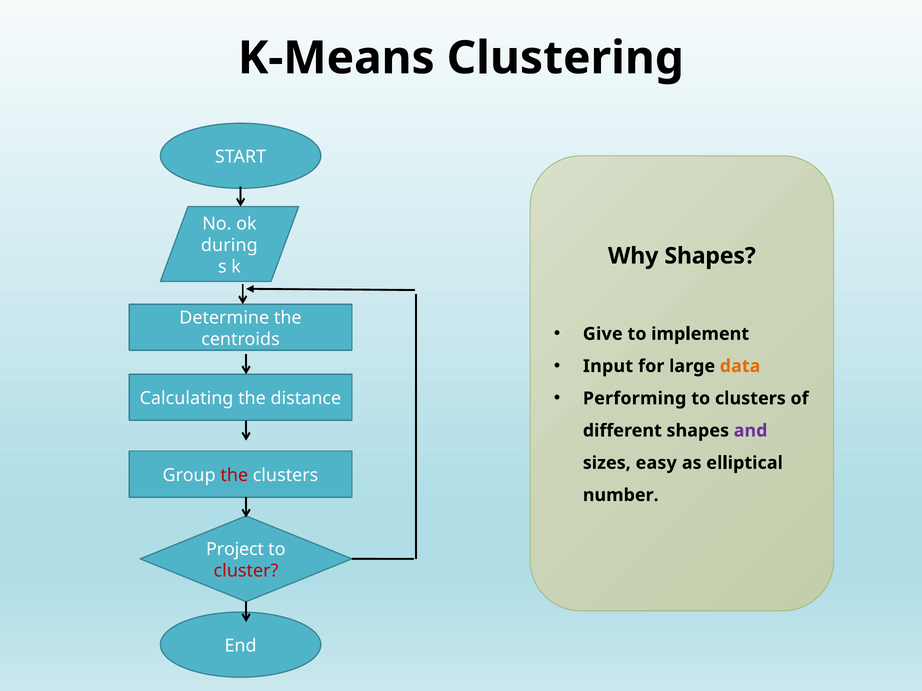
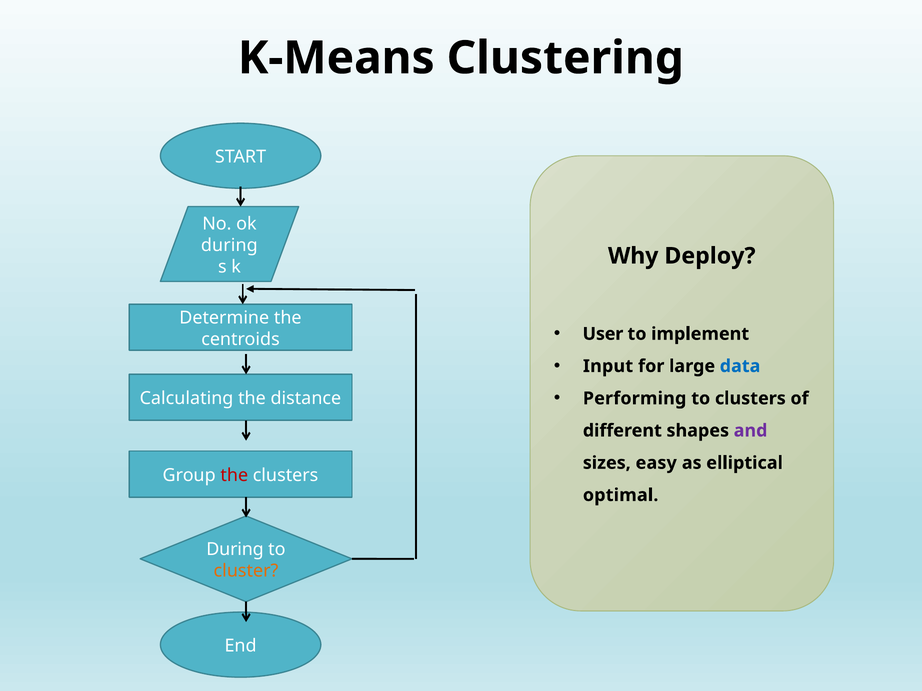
Why Shapes: Shapes -> Deploy
Give: Give -> User
data colour: orange -> blue
number: number -> optimal
Project at (235, 550): Project -> During
cluster colour: red -> orange
